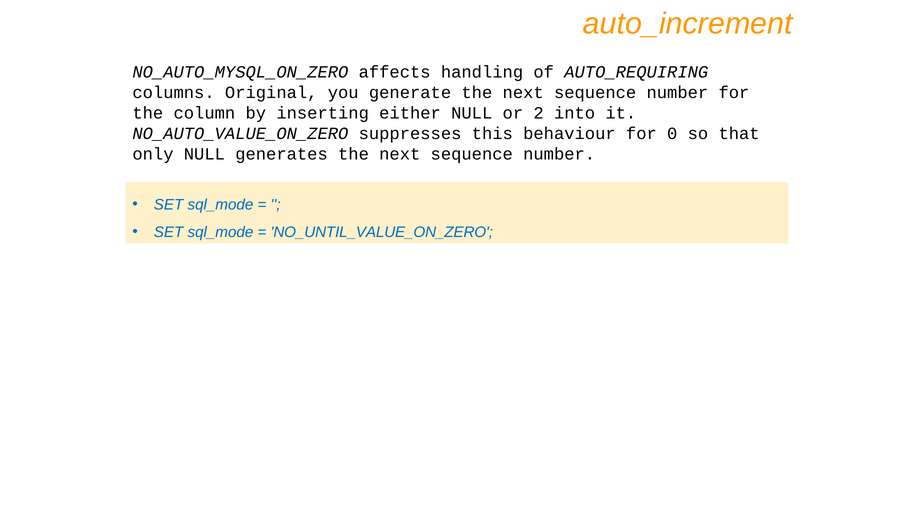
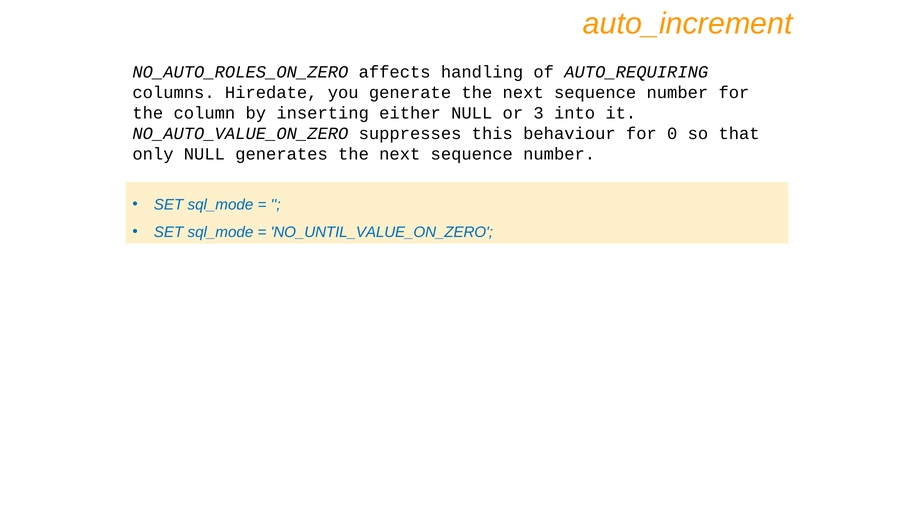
NO_AUTO_MYSQL_ON_ZERO: NO_AUTO_MYSQL_ON_ZERO -> NO_AUTO_ROLES_ON_ZERO
Original: Original -> Hiredate
2: 2 -> 3
